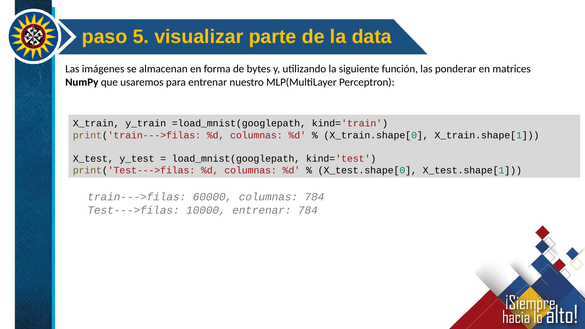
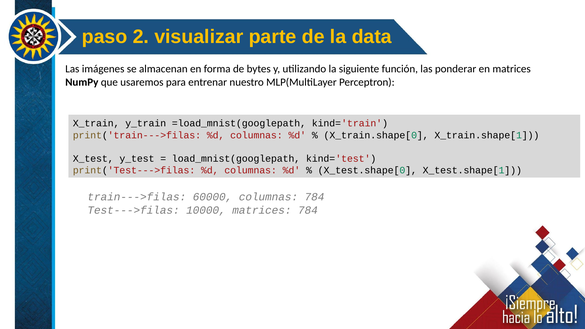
5: 5 -> 2
10000 entrenar: entrenar -> matrices
